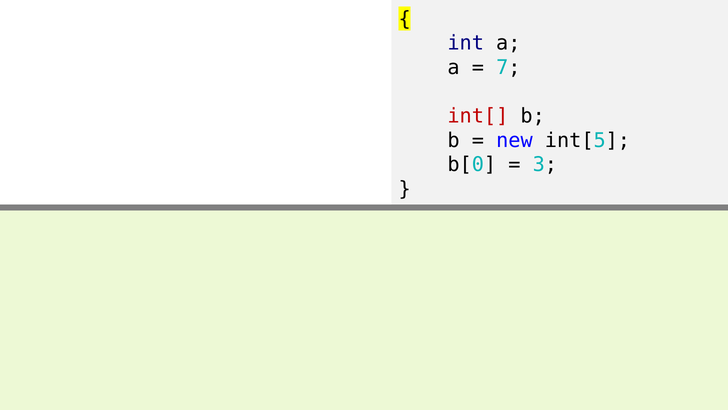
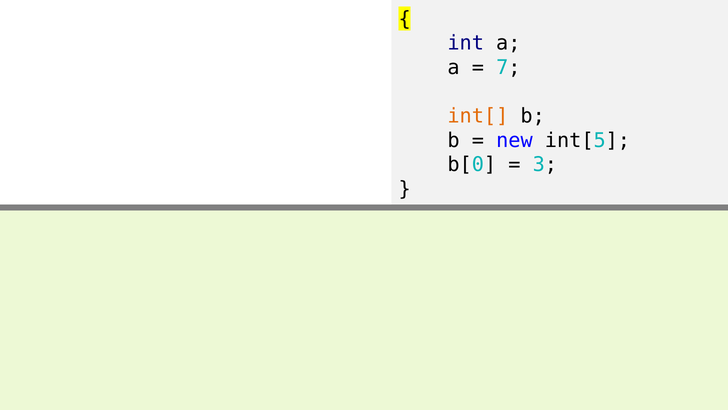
int[ colour: red -> orange
